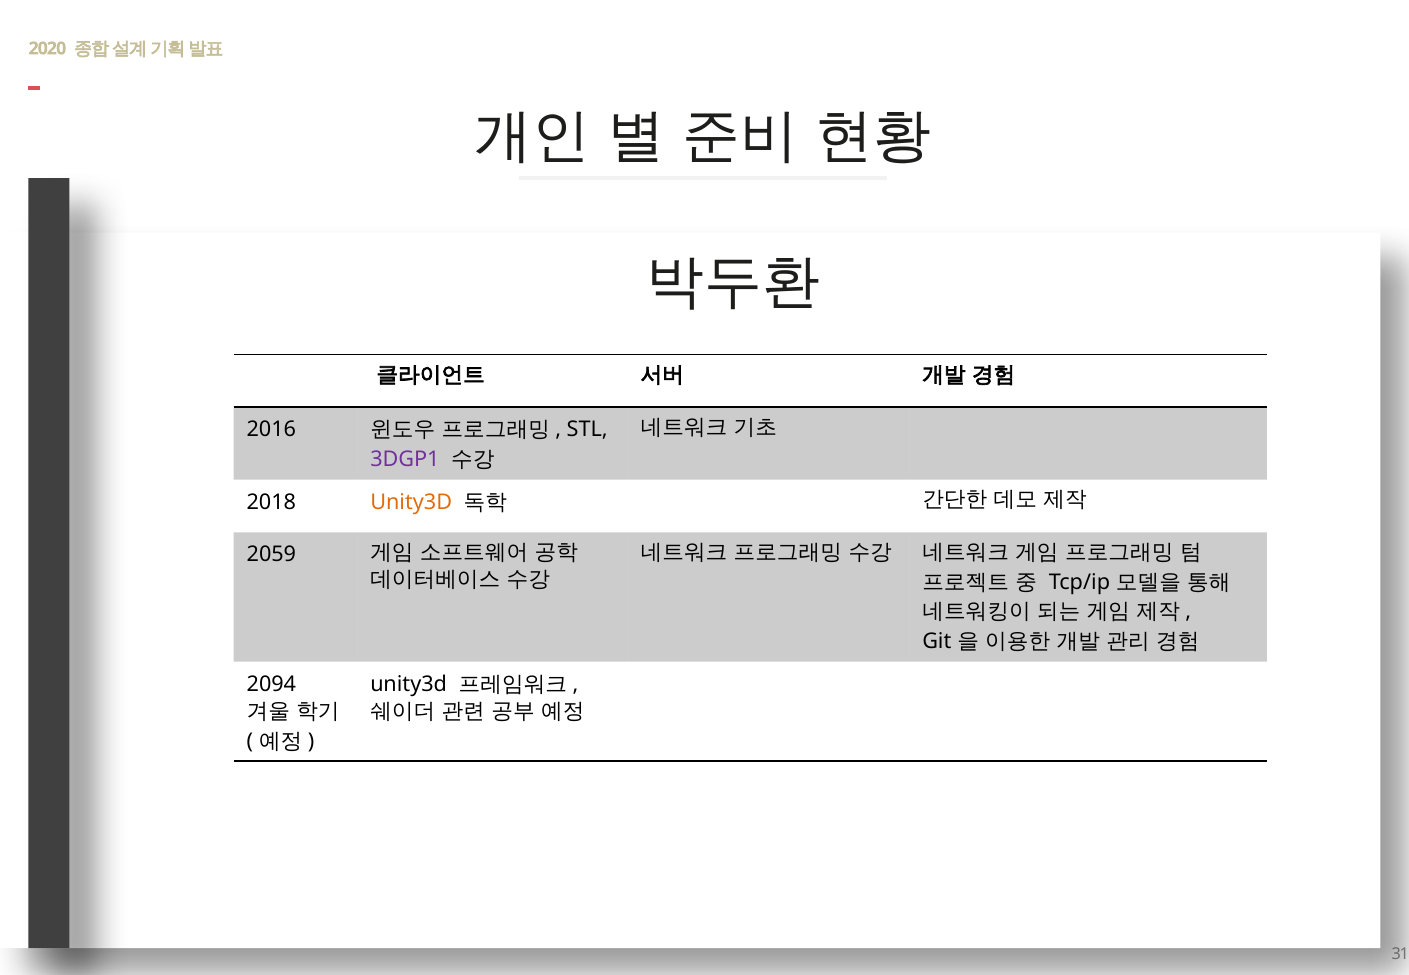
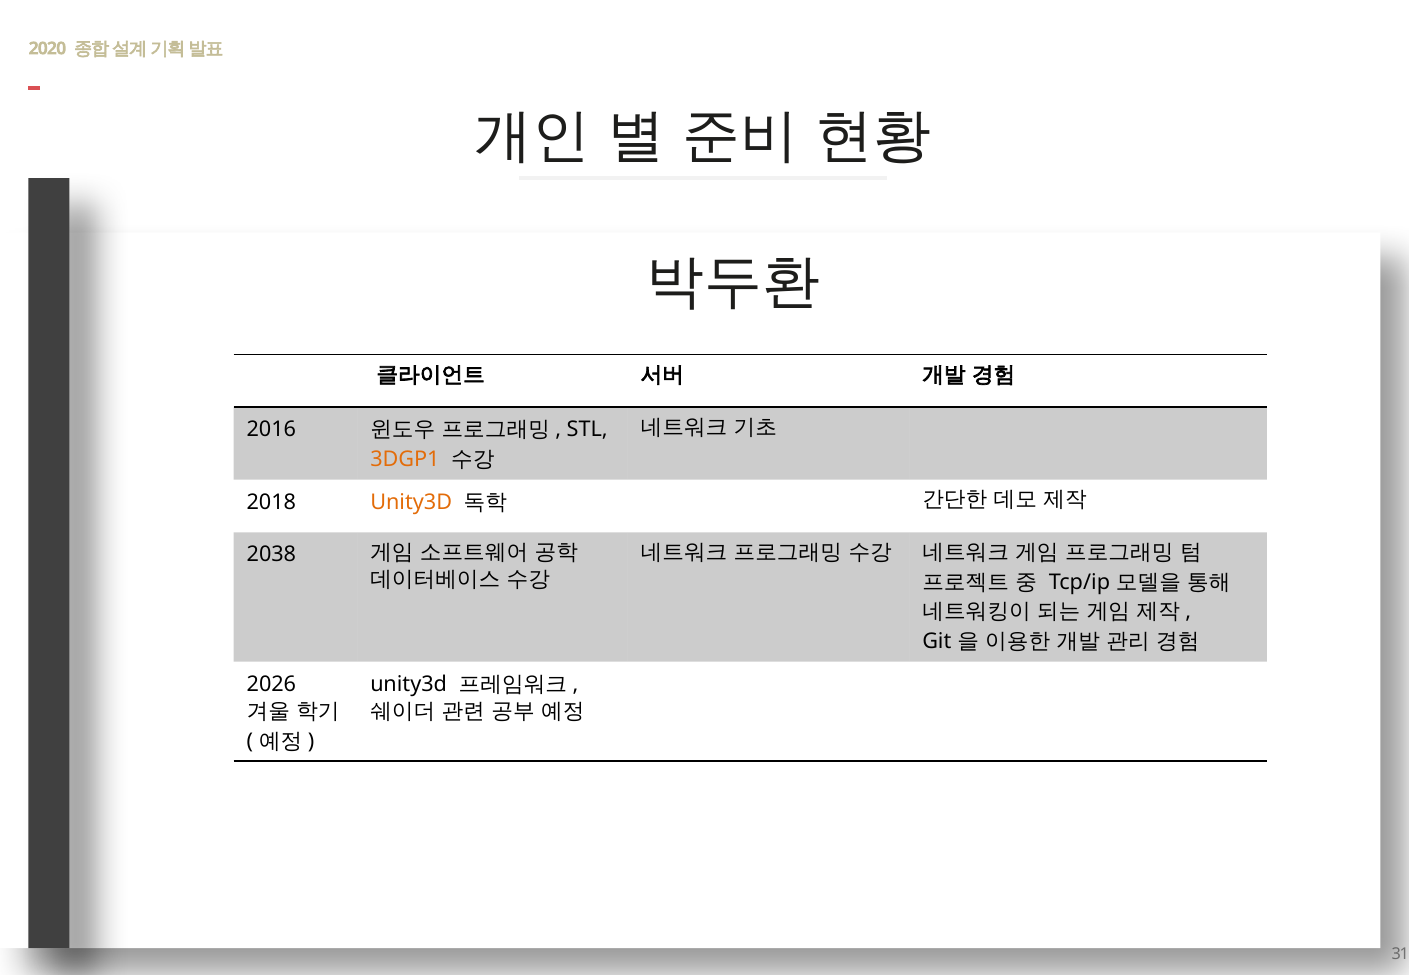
3DGP1 colour: purple -> orange
2059: 2059 -> 2038
2094: 2094 -> 2026
